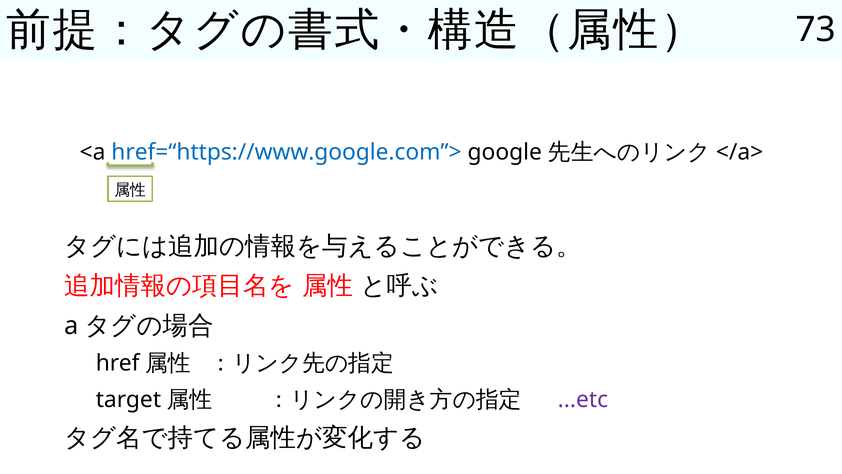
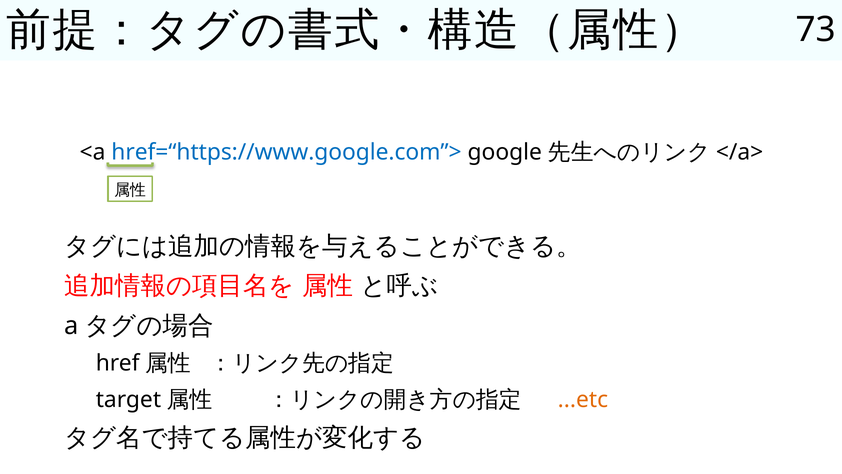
...etc colour: purple -> orange
